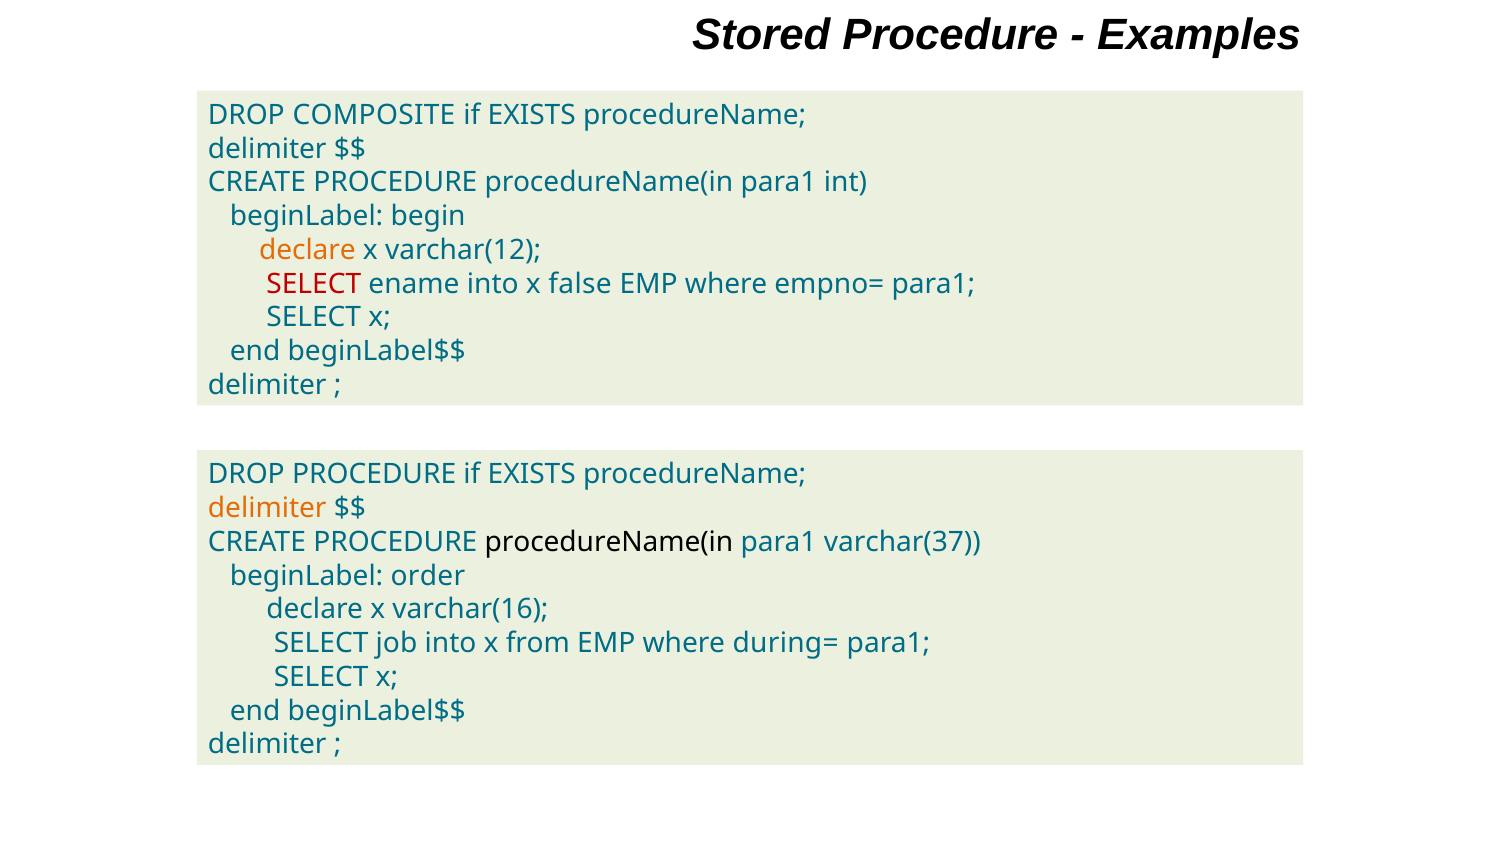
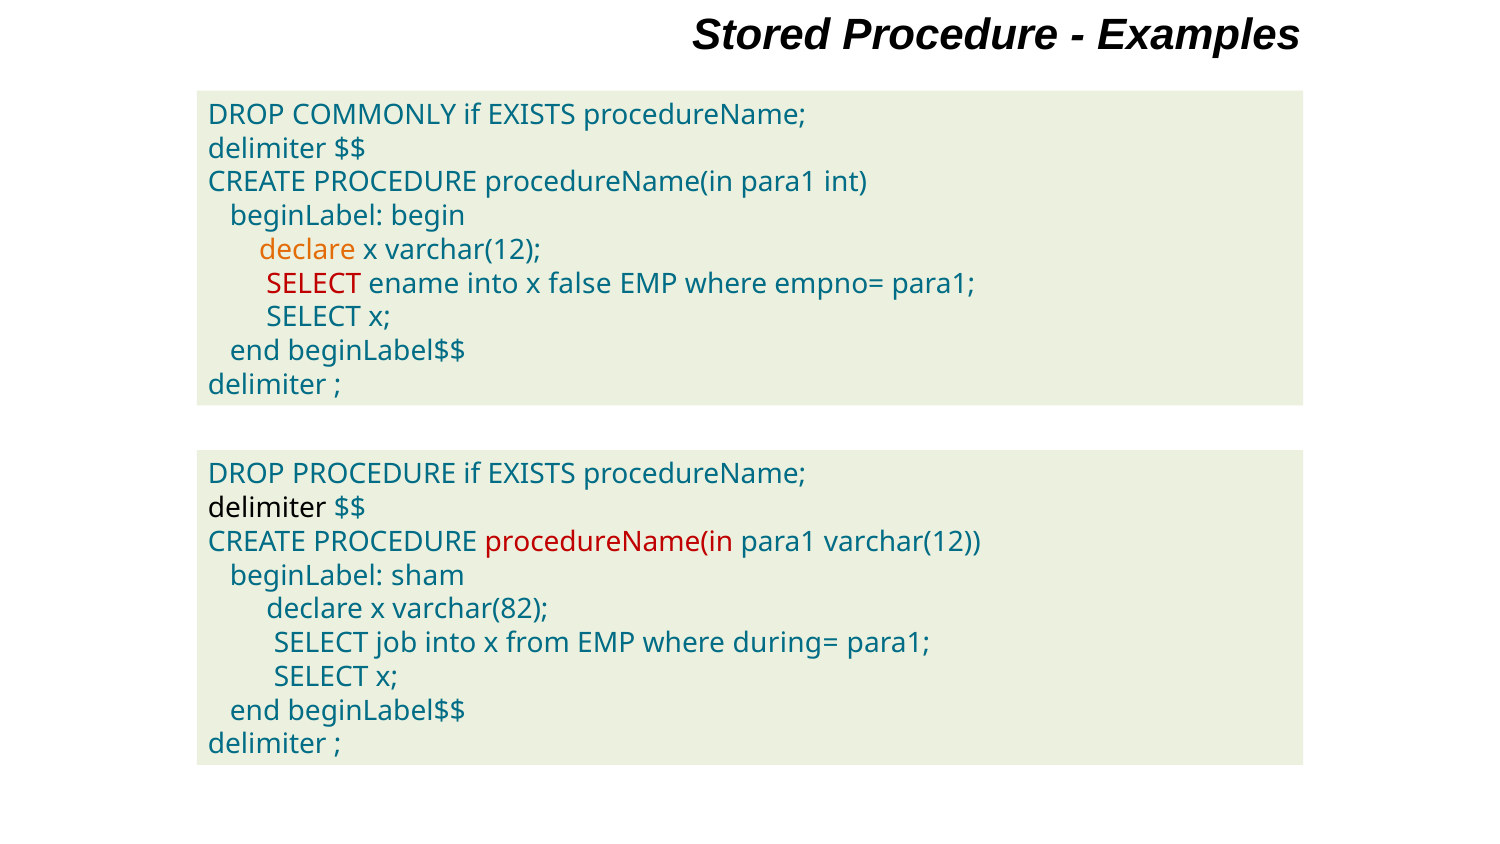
COMPOSITE: COMPOSITE -> COMMONLY
delimiter at (267, 508) colour: orange -> black
procedureName(in at (609, 542) colour: black -> red
para1 varchar(37: varchar(37 -> varchar(12
order: order -> sham
varchar(16: varchar(16 -> varchar(82
